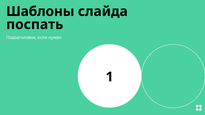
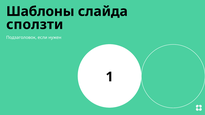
поспать: поспать -> сползти
